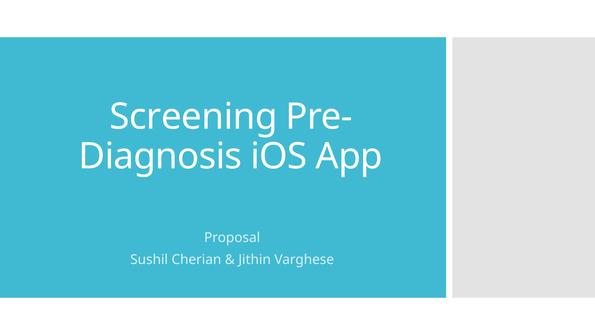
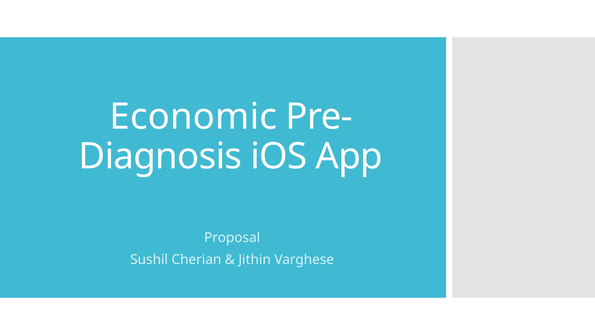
Screening: Screening -> Economic
